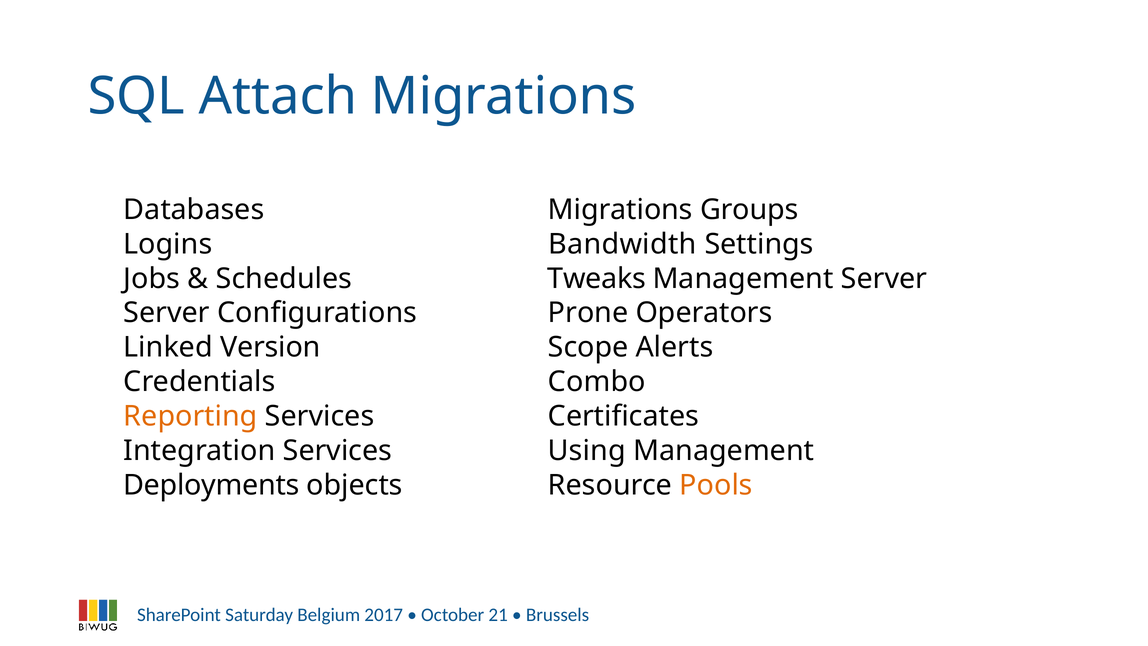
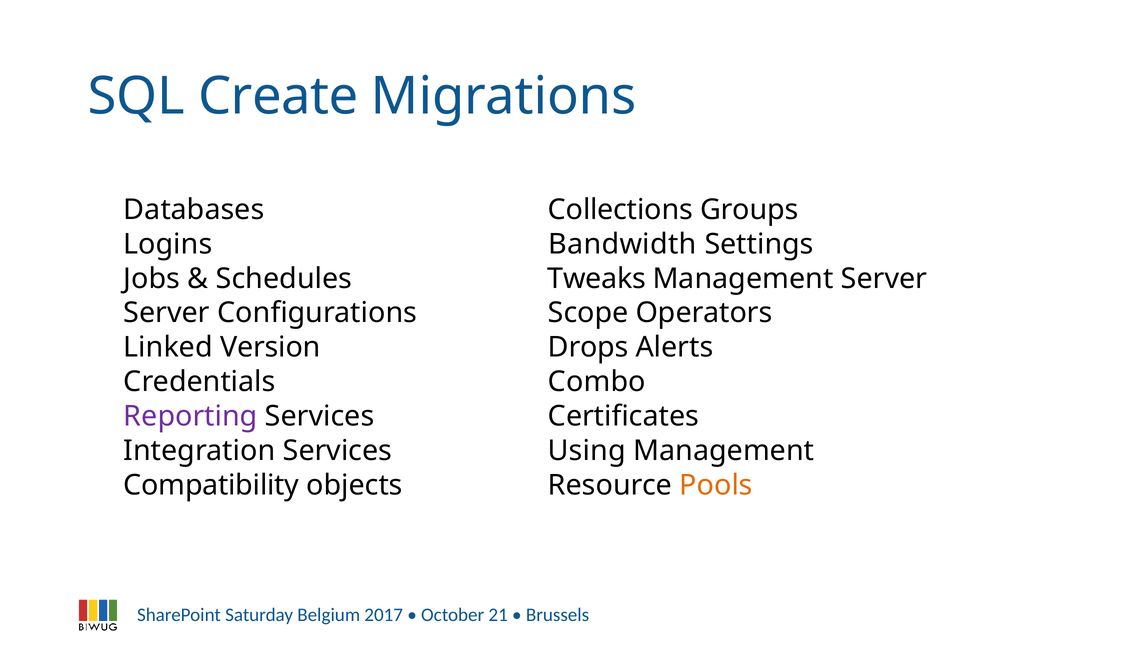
Attach: Attach -> Create
Migrations at (620, 210): Migrations -> Collections
Prone: Prone -> Scope
Scope: Scope -> Drops
Reporting colour: orange -> purple
Deployments: Deployments -> Compatibility
